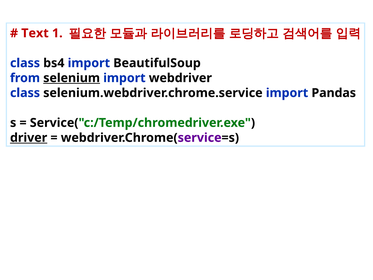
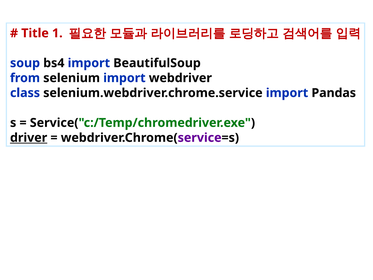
Text: Text -> Title
class at (25, 63): class -> soup
selenium underline: present -> none
